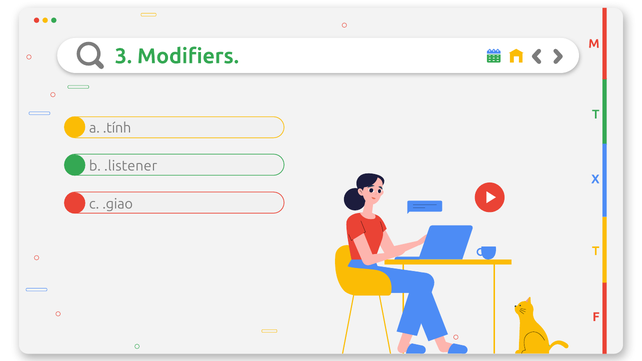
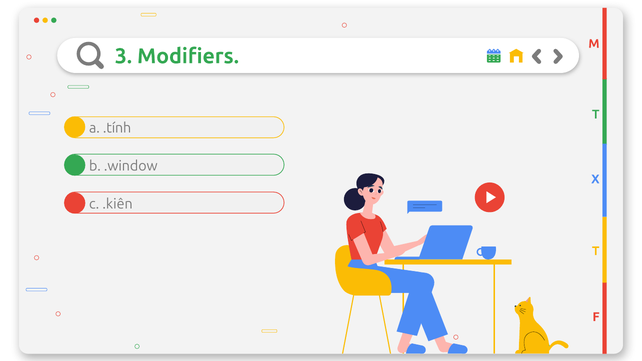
.listener: .listener -> .window
.giao: .giao -> .kiến
